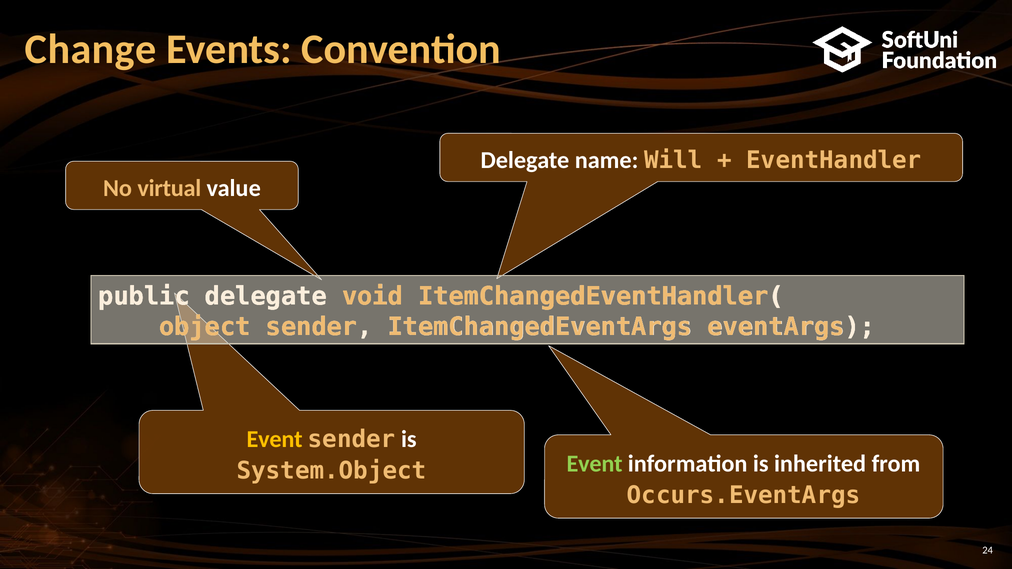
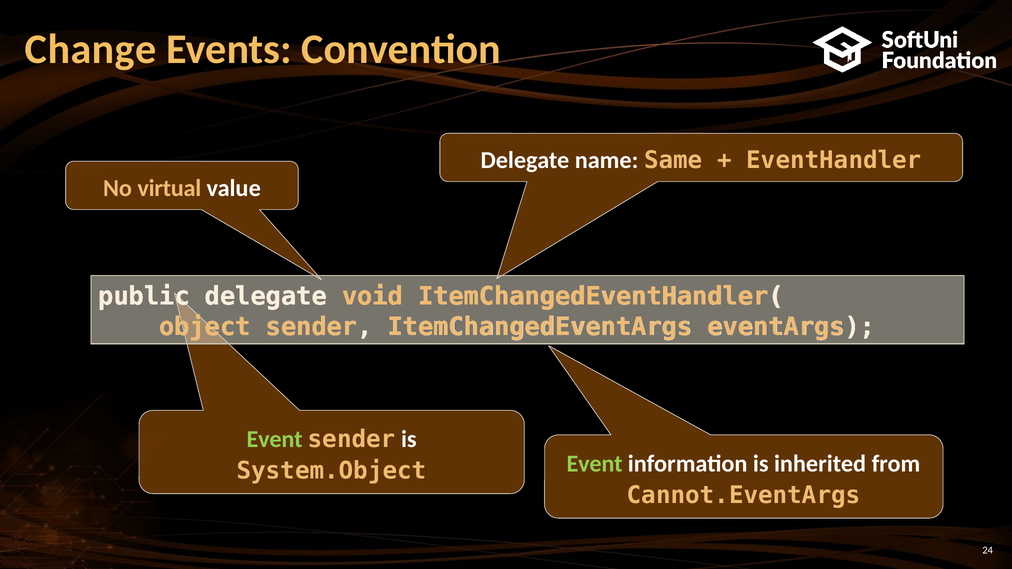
Will: Will -> Same
Event at (275, 439) colour: yellow -> light green
Occurs.EventArgs: Occurs.EventArgs -> Cannot.EventArgs
